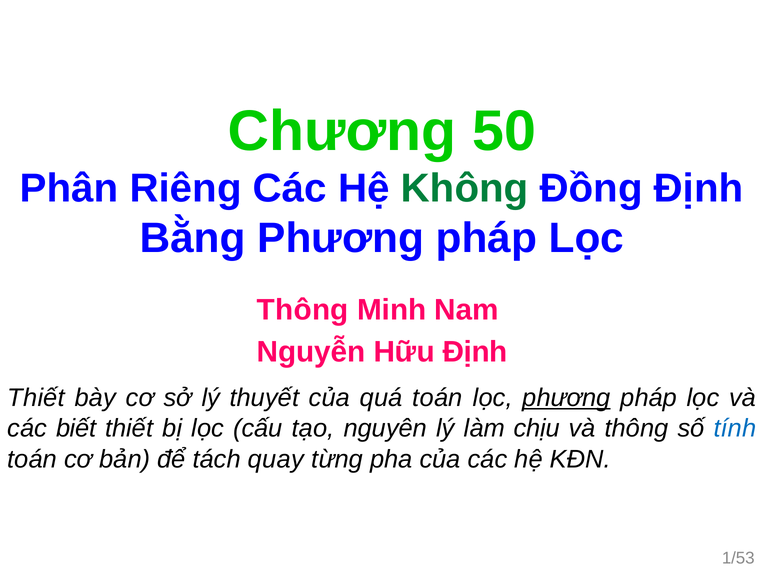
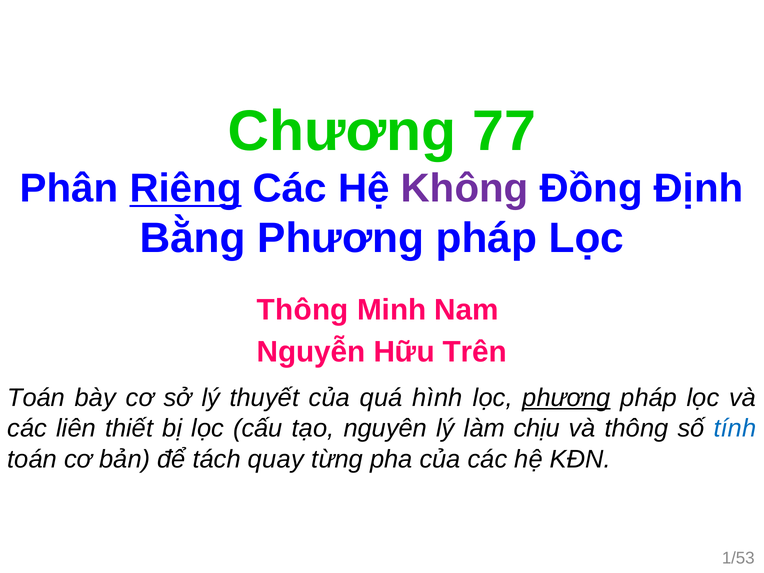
50: 50 -> 77
Riêng underline: none -> present
Không colour: green -> purple
Hữu Định: Định -> Trên
Thiết at (36, 398): Thiết -> Toán
quá toán: toán -> hình
biết: biết -> liên
